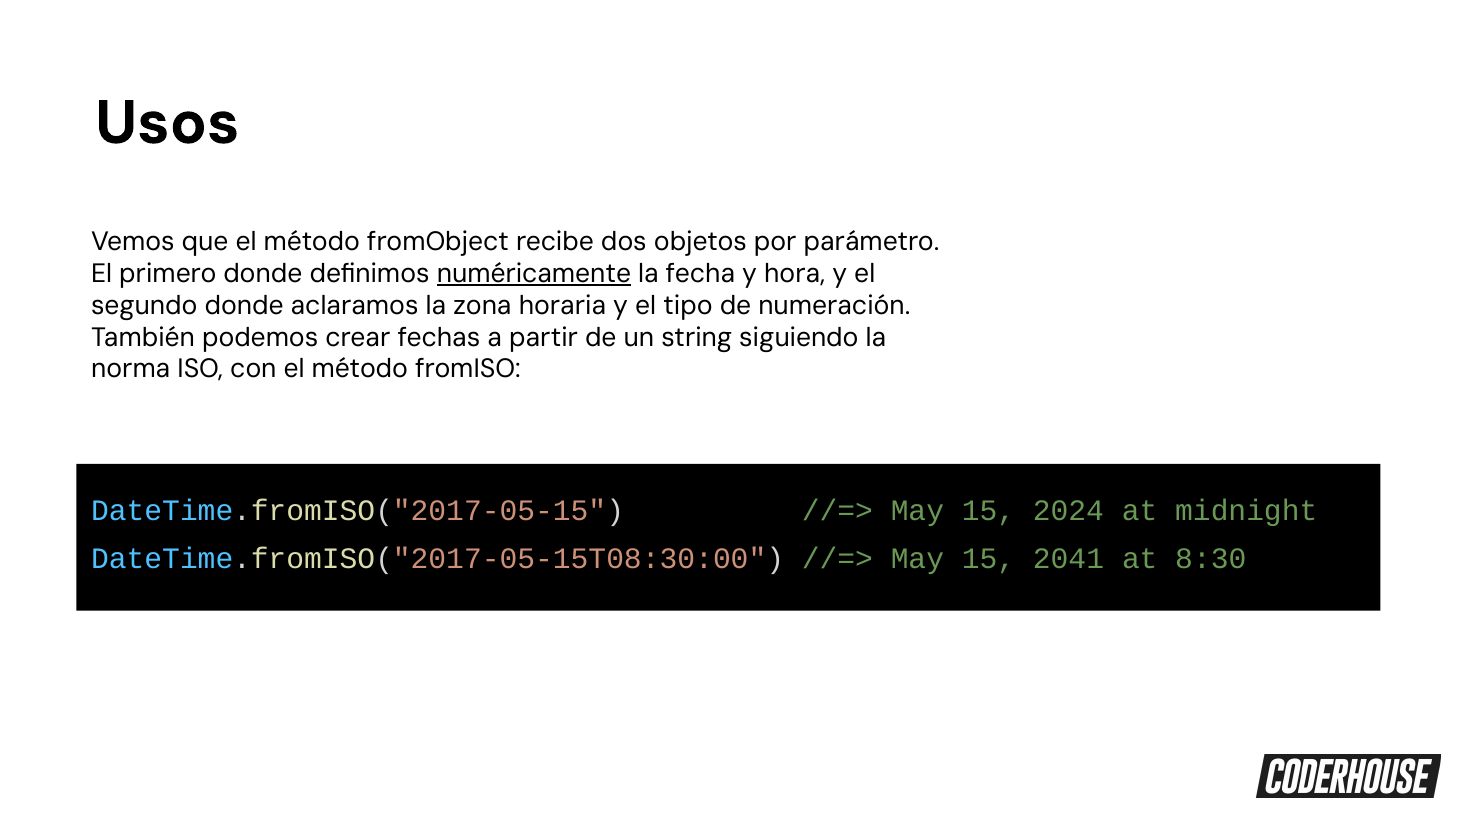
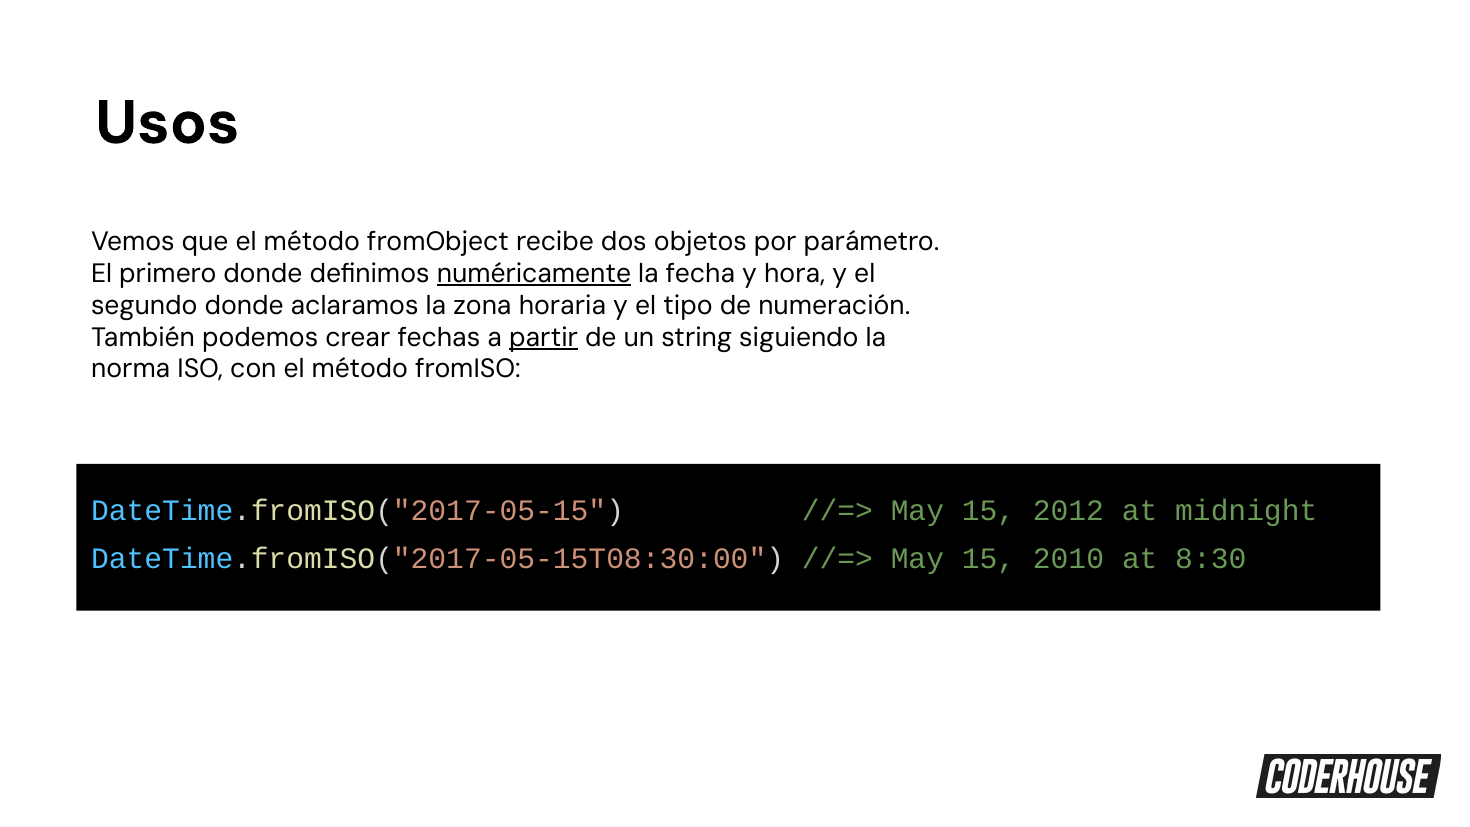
partir underline: none -> present
2024: 2024 -> 2012
2041: 2041 -> 2010
